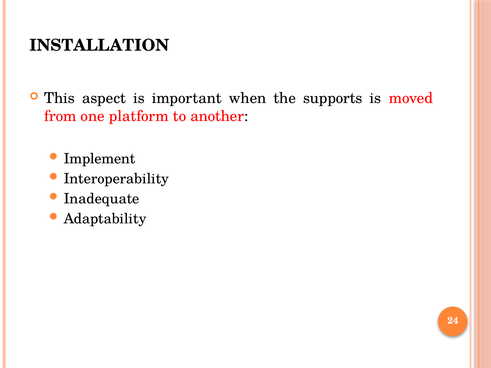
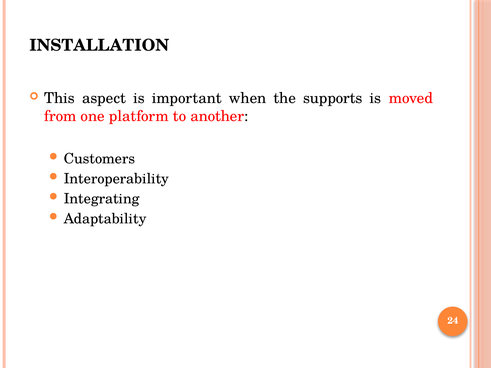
Implement: Implement -> Customers
Inadequate: Inadequate -> Integrating
